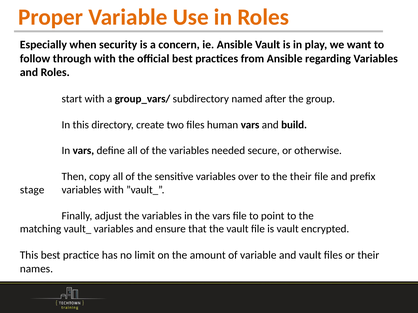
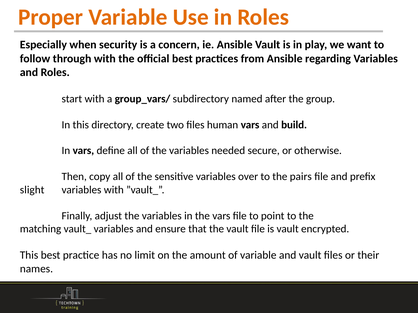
the their: their -> pairs
stage: stage -> slight
